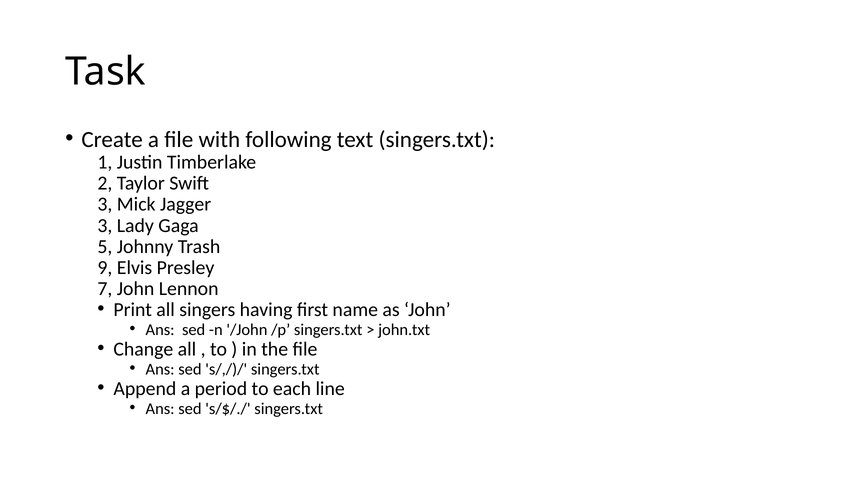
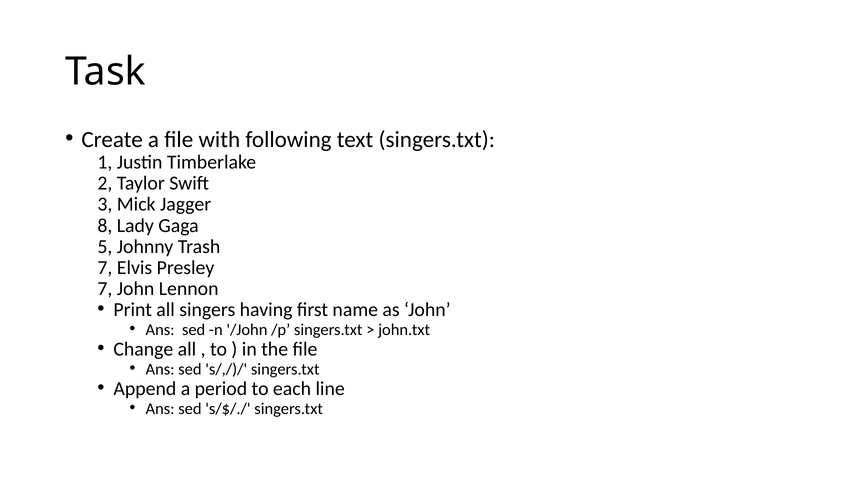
3 at (105, 225): 3 -> 8
9 at (105, 267): 9 -> 7
